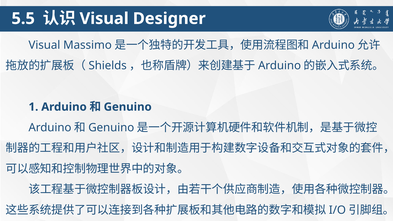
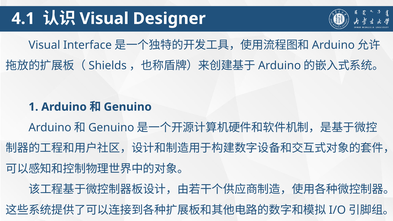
5.5: 5.5 -> 4.1
Massimo: Massimo -> Interface
